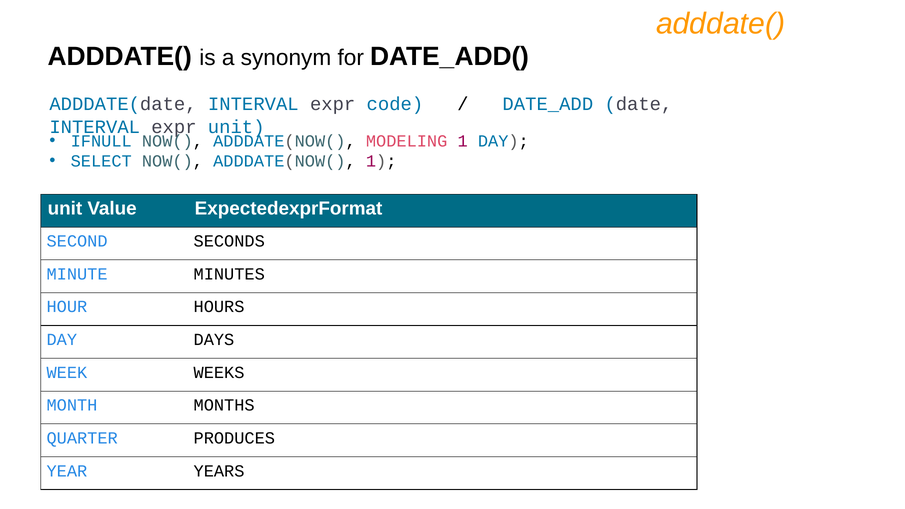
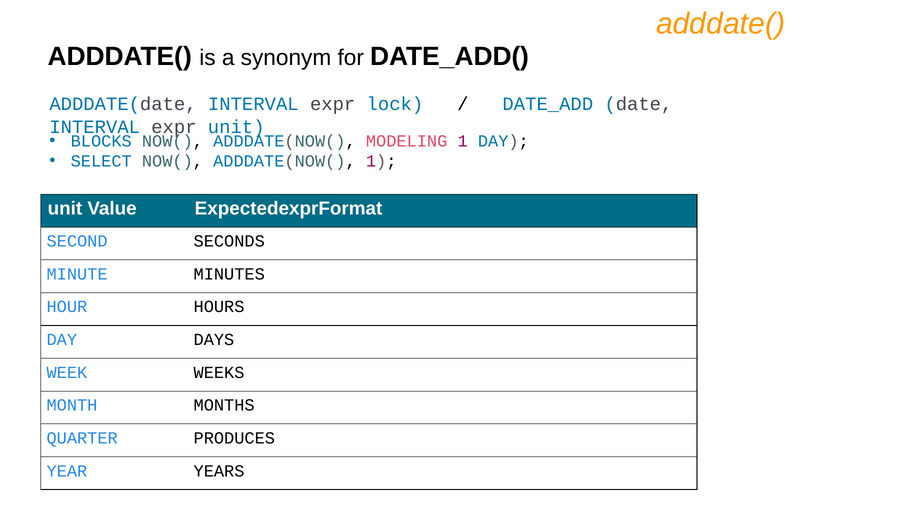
code: code -> lock
IFNULL: IFNULL -> BLOCKS
